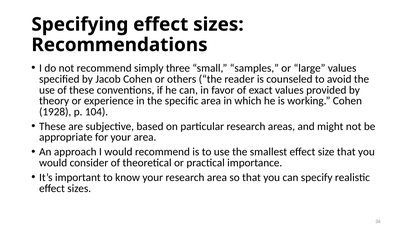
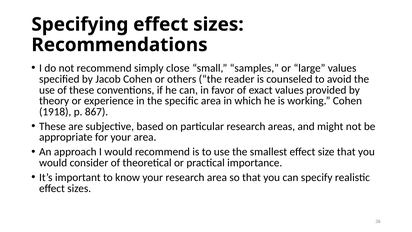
three: three -> close
1928: 1928 -> 1918
104: 104 -> 867
